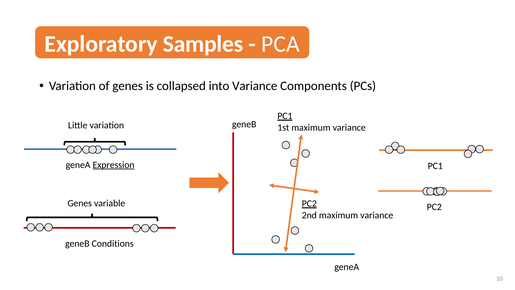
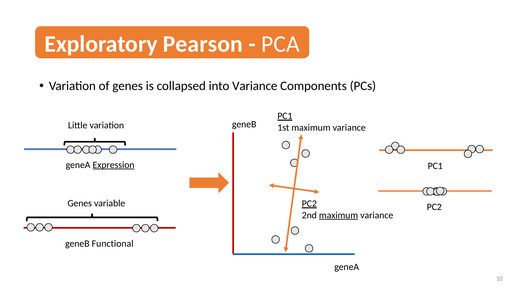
Samples: Samples -> Pearson
maximum at (339, 215) underline: none -> present
Conditions: Conditions -> Functional
